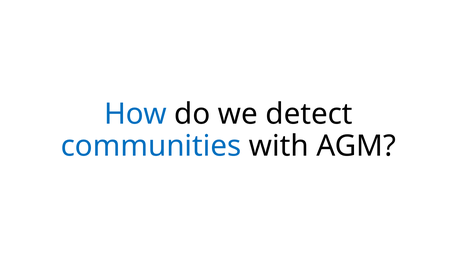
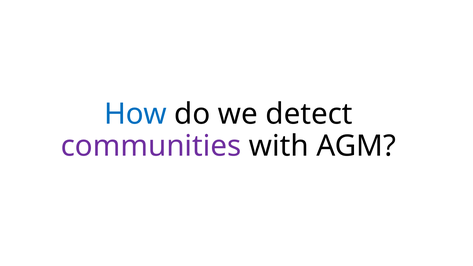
communities colour: blue -> purple
